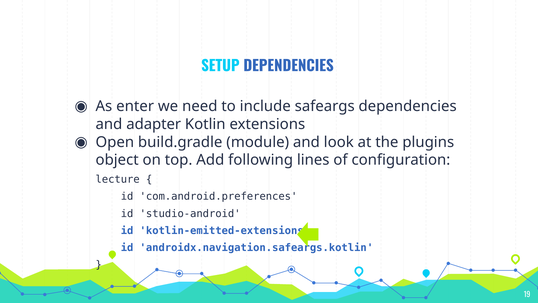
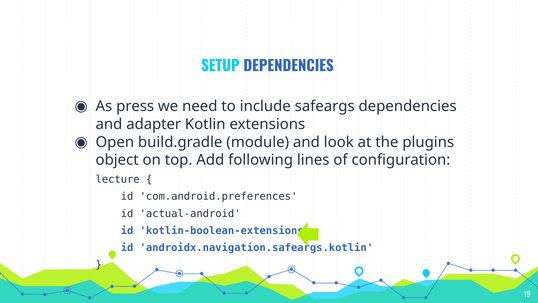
enter: enter -> press
studio-android: studio-android -> actual-android
kotlin-emitted-extensions: kotlin-emitted-extensions -> kotlin-boolean-extensions
